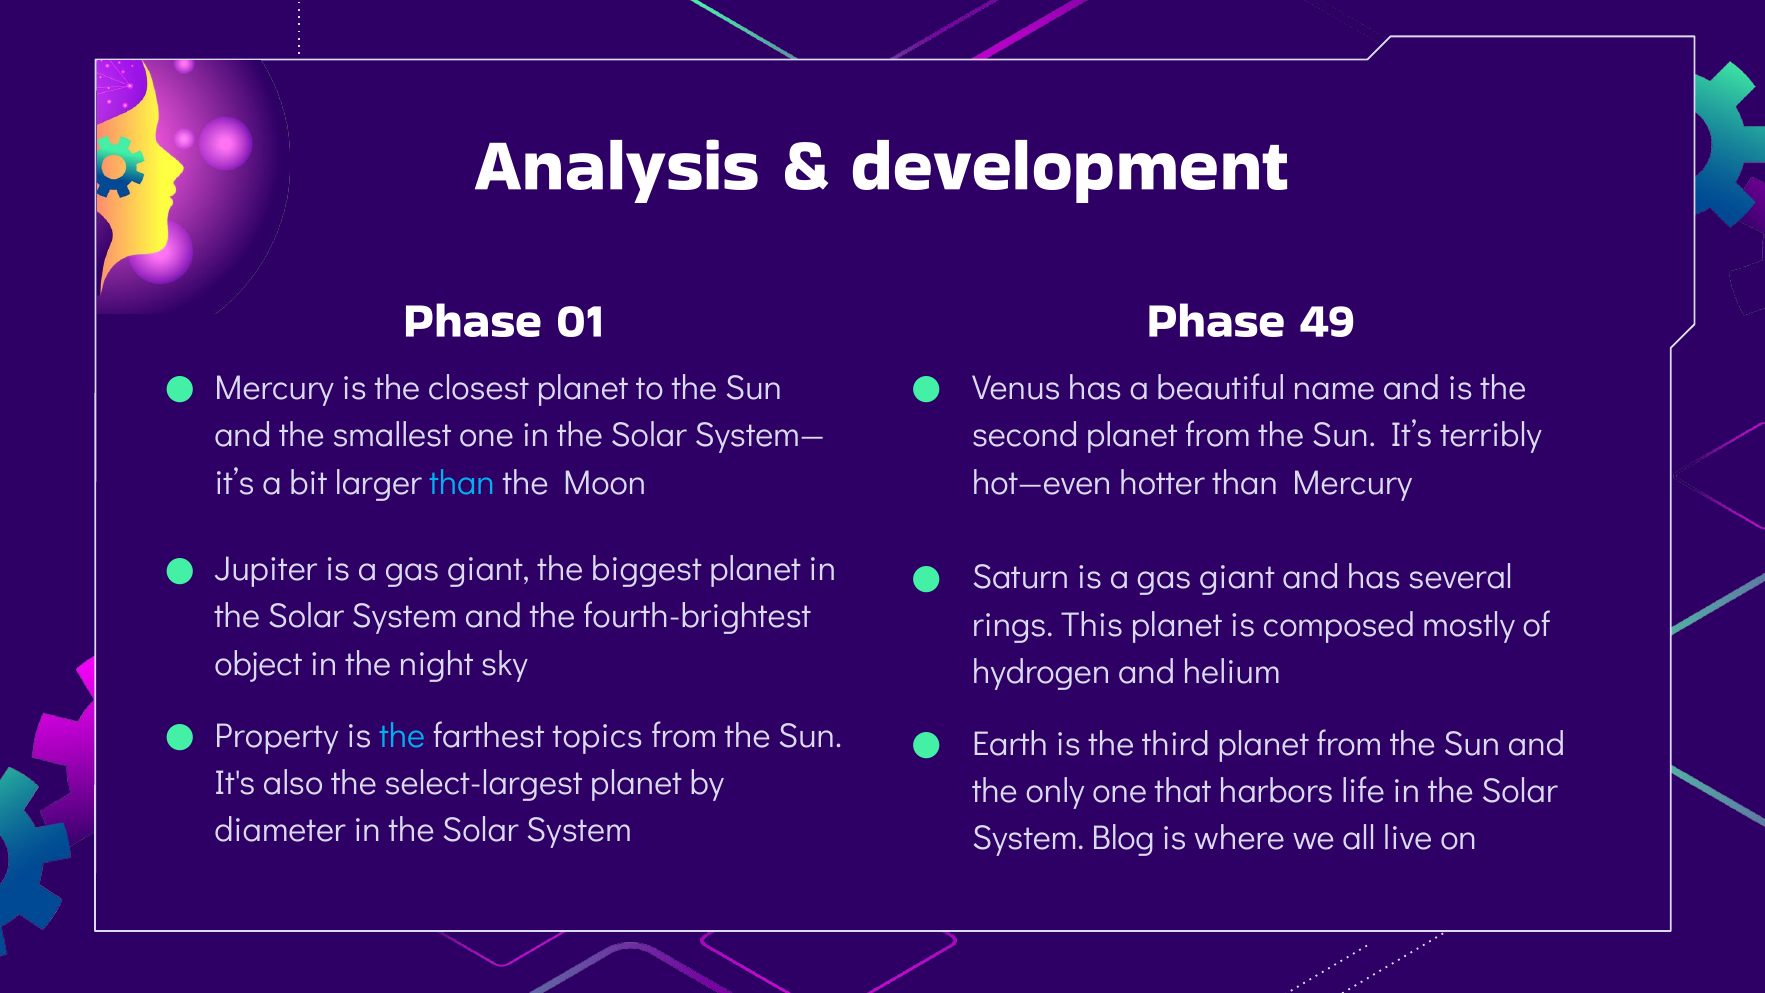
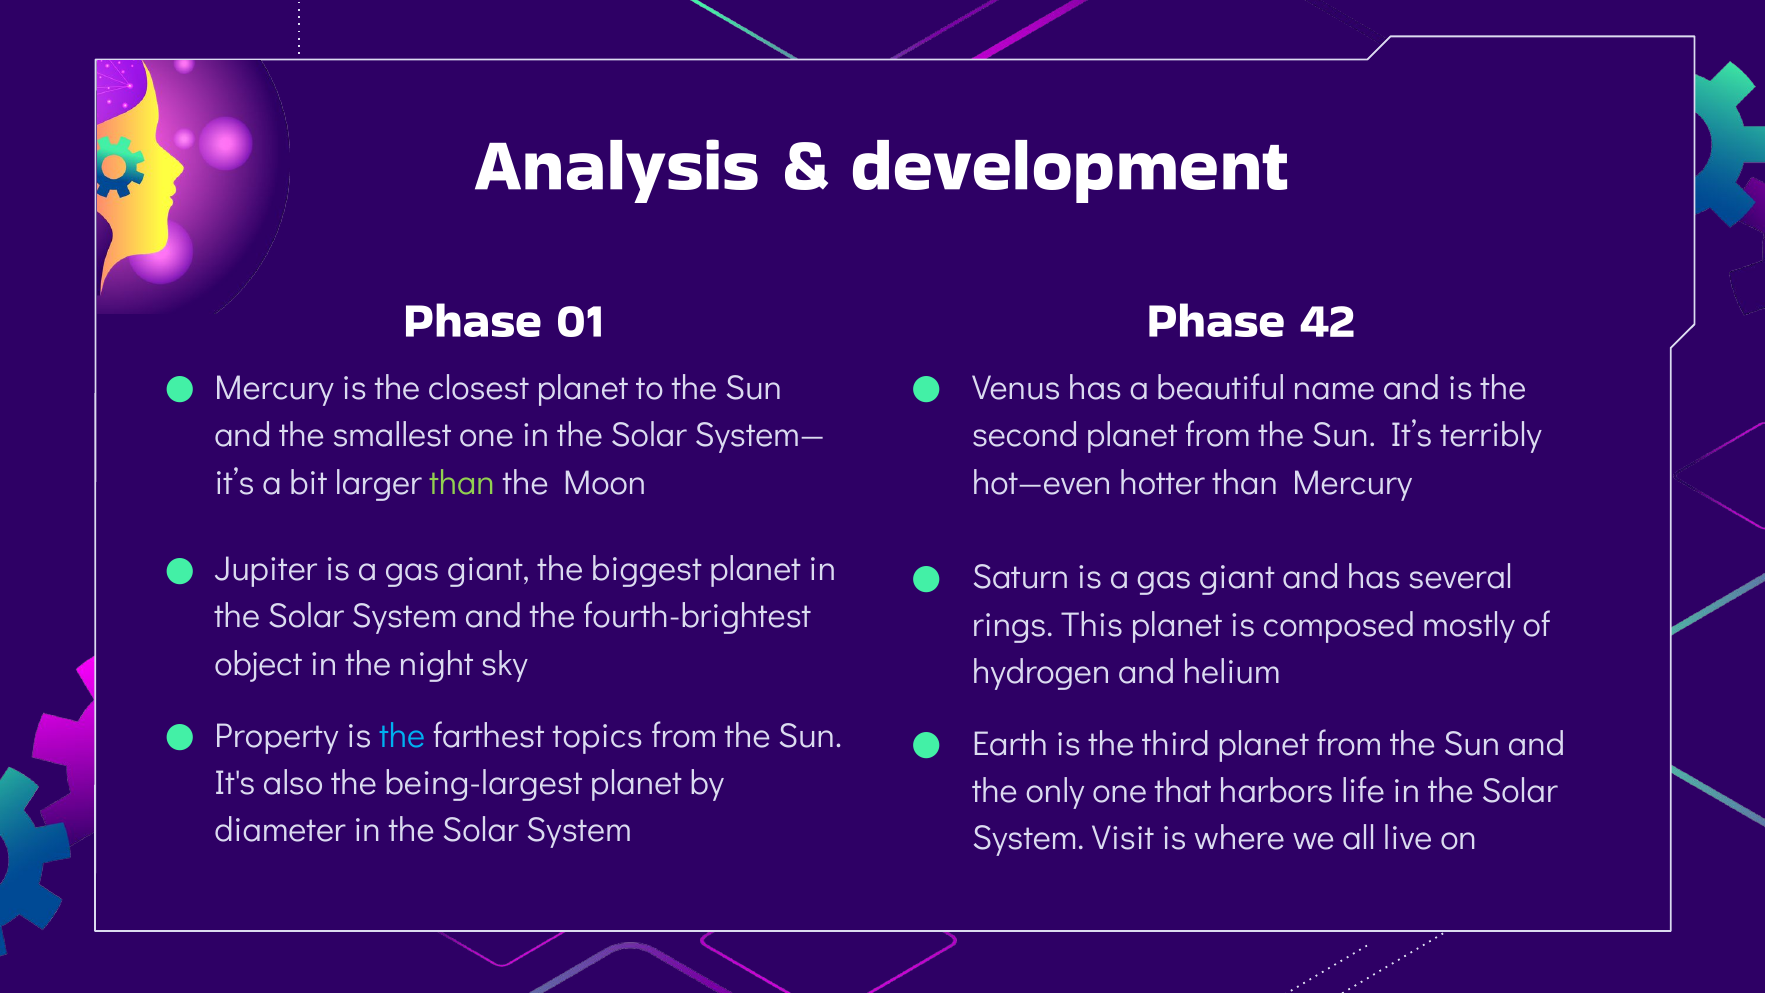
49: 49 -> 42
than at (462, 483) colour: light blue -> light green
select-largest: select-largest -> being-largest
Blog: Blog -> Visit
